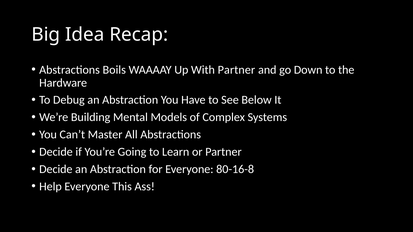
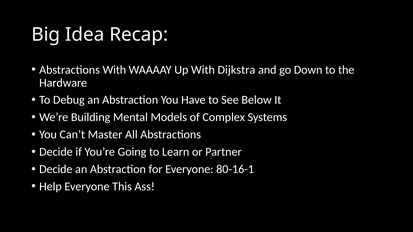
Abstractions Boils: Boils -> With
With Partner: Partner -> Dijkstra
80-16-8: 80-16-8 -> 80-16-1
